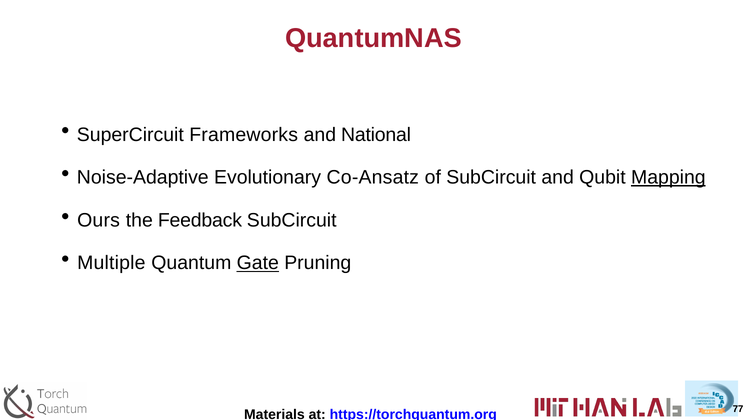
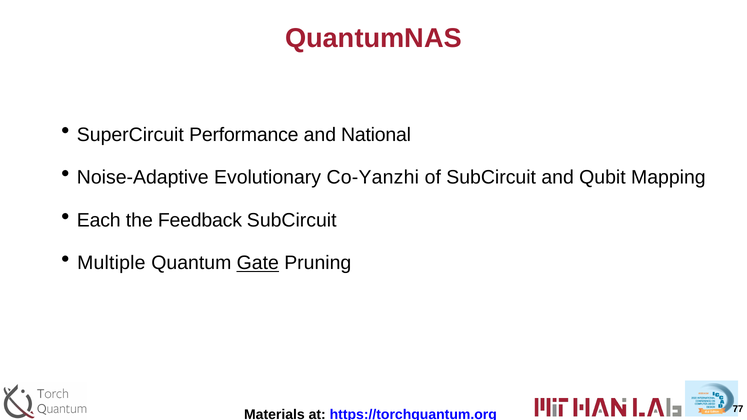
Frameworks: Frameworks -> Performance
Co-Ansatz: Co-Ansatz -> Co-Yanzhi
Mapping underline: present -> none
Ours: Ours -> Each
